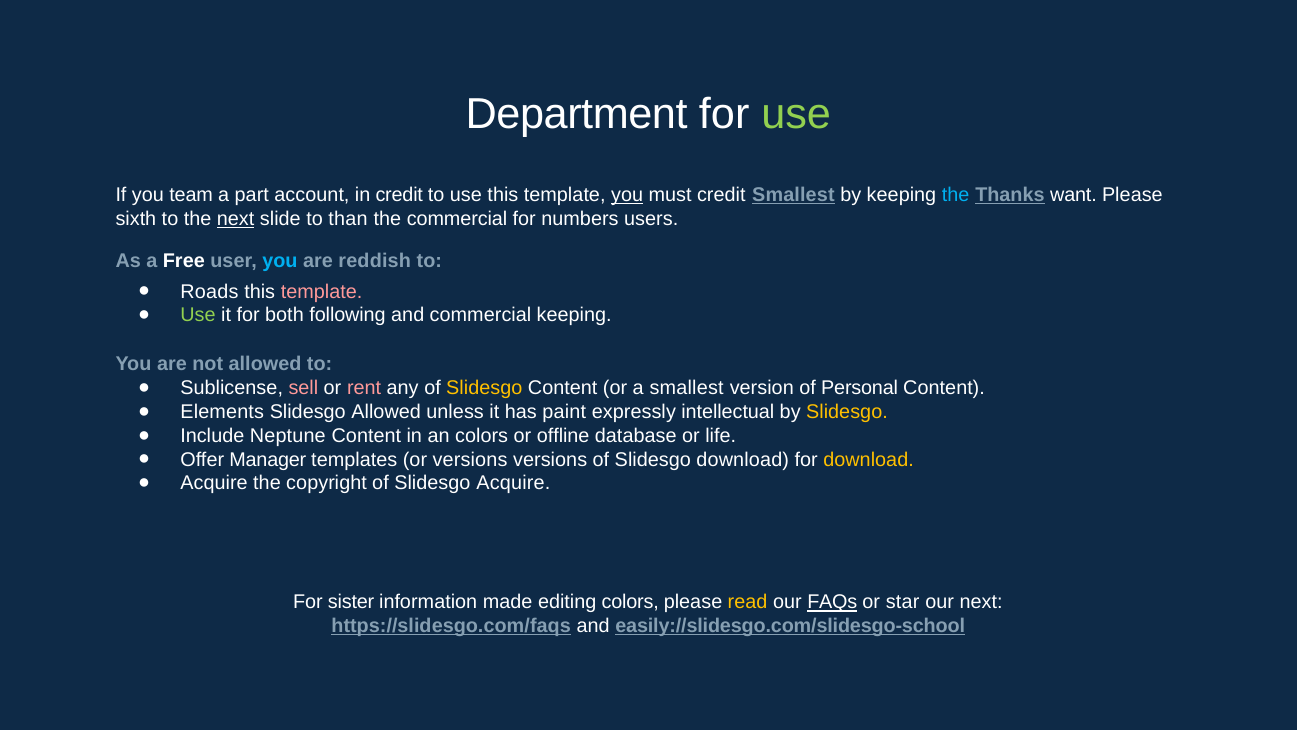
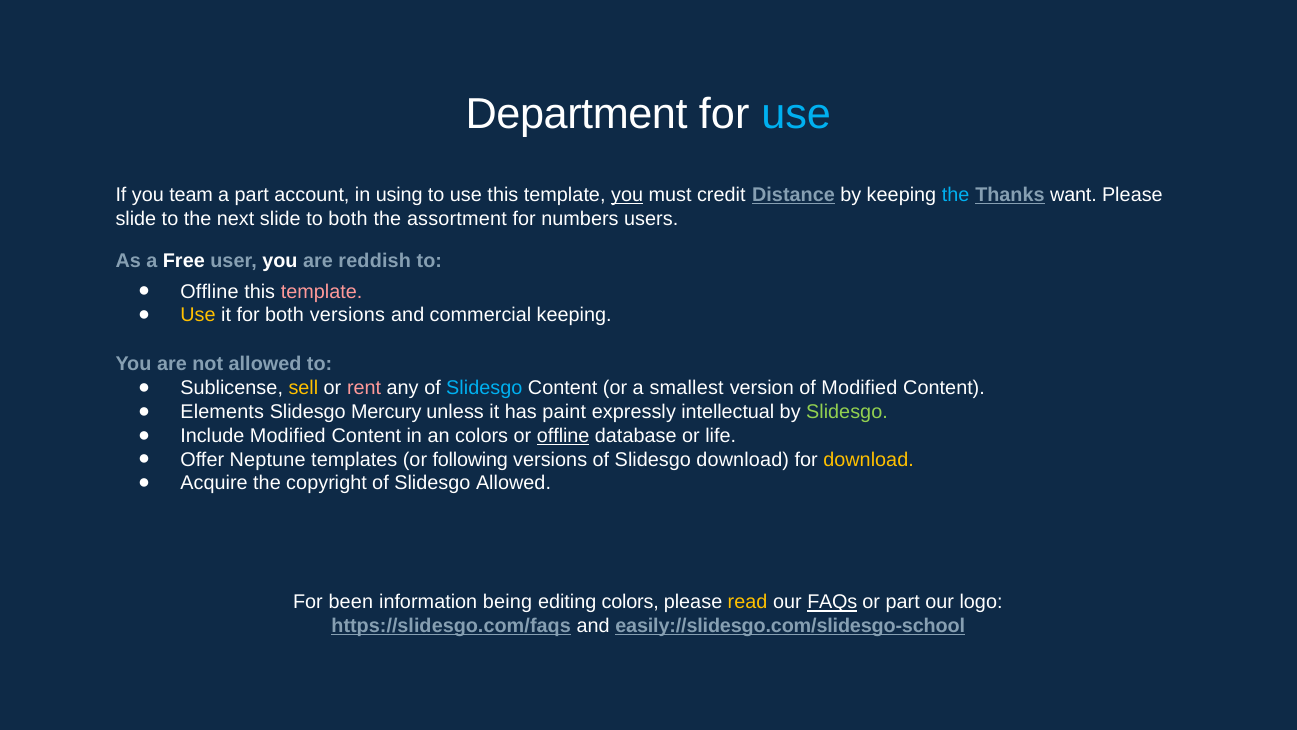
use at (796, 114) colour: light green -> light blue
in credit: credit -> using
credit Smallest: Smallest -> Distance
sixth at (136, 218): sixth -> slide
next at (236, 218) underline: present -> none
to than: than -> both
the commercial: commercial -> assortment
you at (280, 260) colour: light blue -> white
Roads at (209, 291): Roads -> Offline
Use at (198, 315) colour: light green -> yellow
both following: following -> versions
sell colour: pink -> yellow
Slidesgo at (484, 388) colour: yellow -> light blue
of Personal: Personal -> Modified
Slidesgo Allowed: Allowed -> Mercury
Slidesgo at (847, 412) colour: yellow -> light green
Include Neptune: Neptune -> Modified
offline at (563, 436) underline: none -> present
Manager: Manager -> Neptune
or versions: versions -> following
Slidesgo Acquire: Acquire -> Allowed
sister: sister -> been
made: made -> being
or star: star -> part
our next: next -> logo
